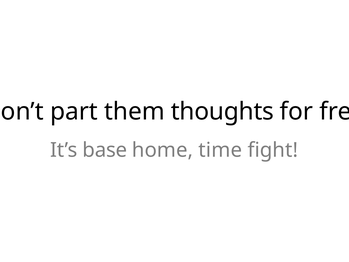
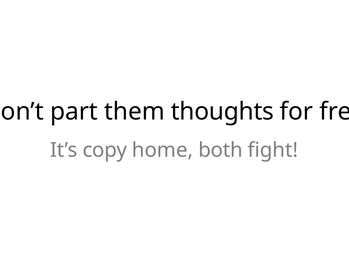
base: base -> copy
time: time -> both
